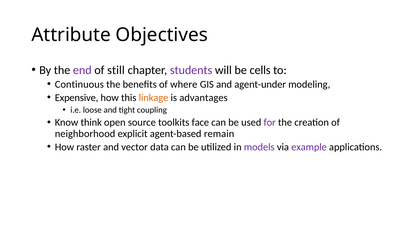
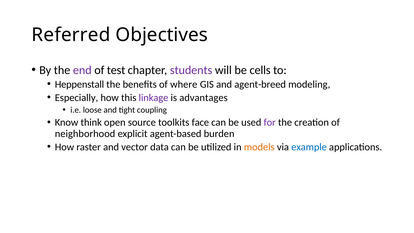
Attribute: Attribute -> Referred
still: still -> test
Continuous: Continuous -> Heppenstall
agent-under: agent-under -> agent-breed
Expensive: Expensive -> Especially
linkage colour: orange -> purple
remain: remain -> burden
models colour: purple -> orange
example colour: purple -> blue
